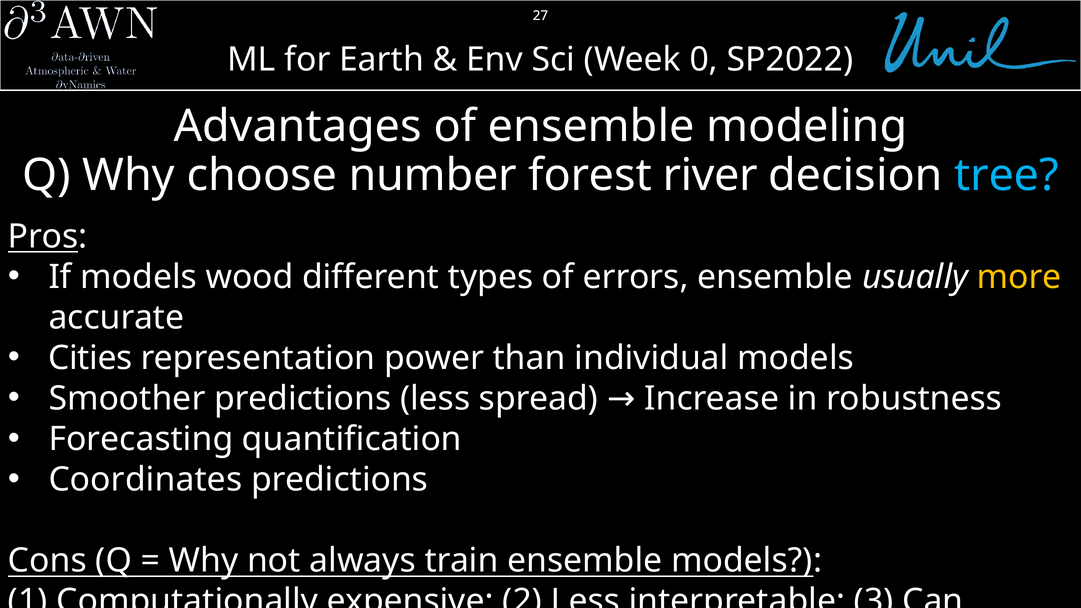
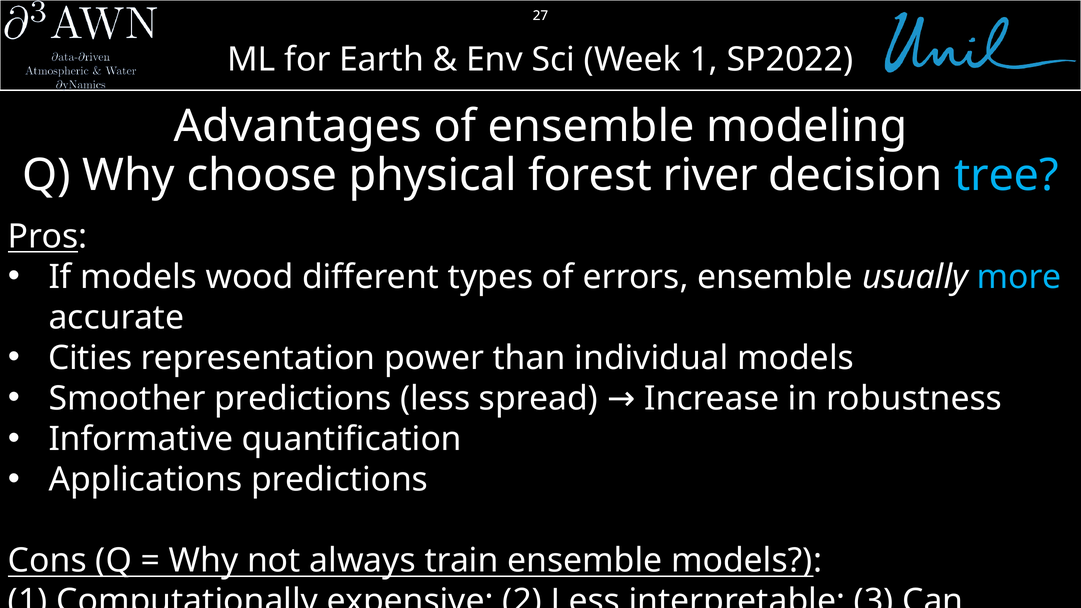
0 at (704, 60): 0 -> 1
number: number -> physical
more colour: yellow -> light blue
Forecasting: Forecasting -> Informative
Coordinates: Coordinates -> Applications
